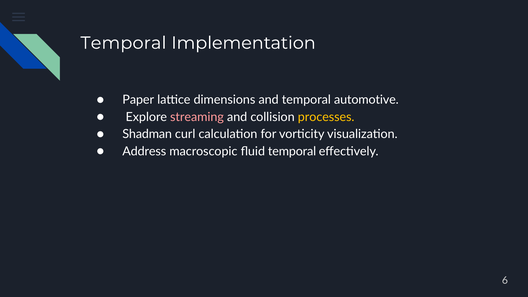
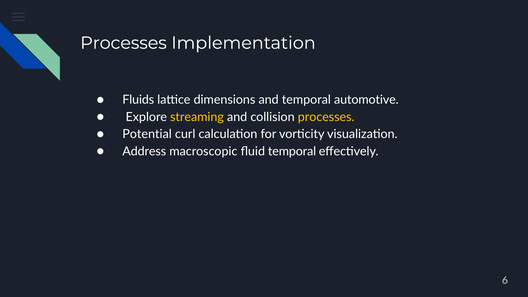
Temporal at (123, 43): Temporal -> Processes
Paper: Paper -> Fluids
streaming colour: pink -> yellow
Shadman: Shadman -> Potential
